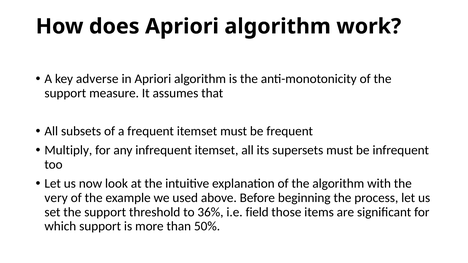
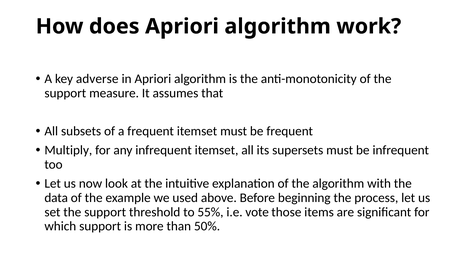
very: very -> data
36%: 36% -> 55%
field: field -> vote
